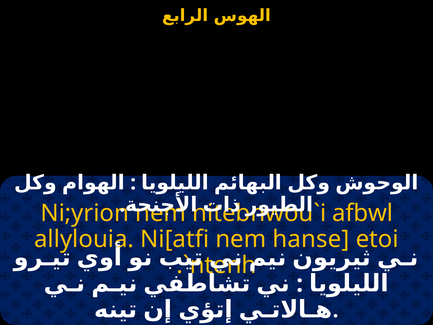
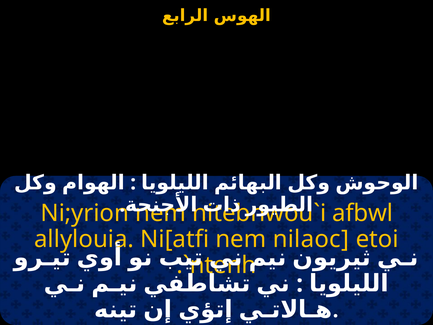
hanse: hanse -> nilaoc
